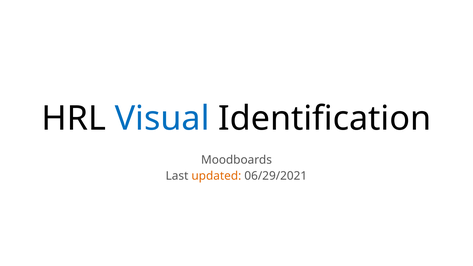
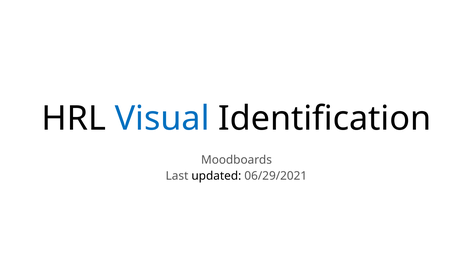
updated colour: orange -> black
